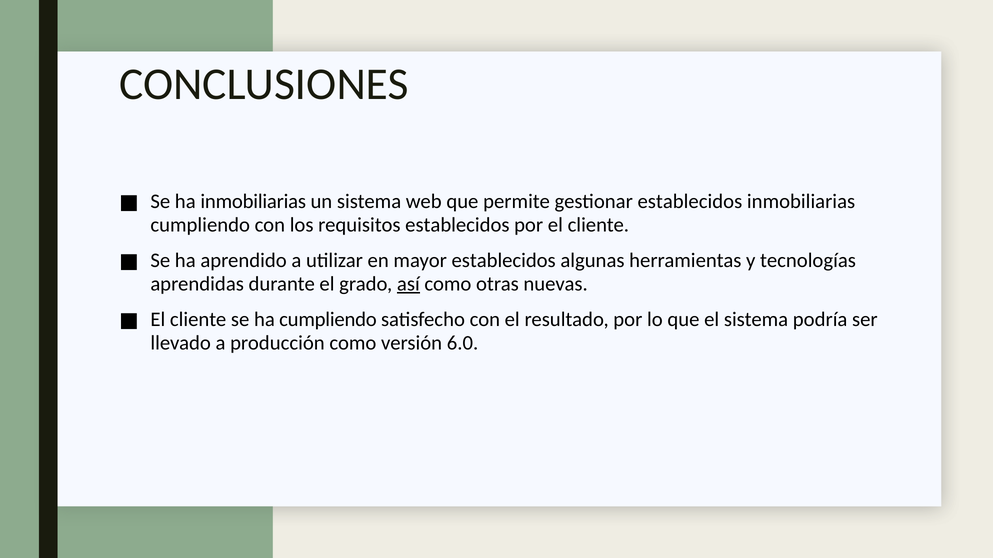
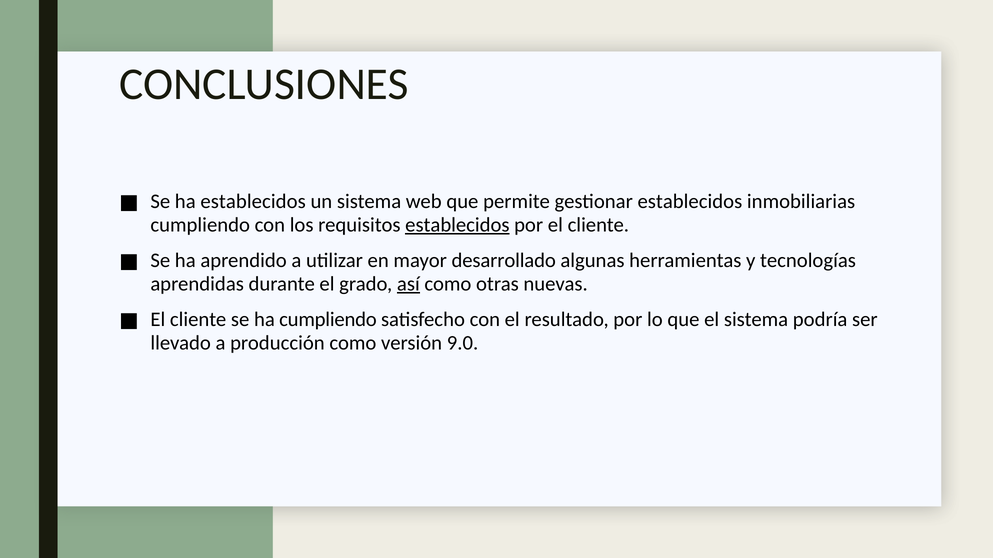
ha inmobiliarias: inmobiliarias -> establecidos
establecidos at (457, 225) underline: none -> present
mayor establecidos: establecidos -> desarrollado
6.0: 6.0 -> 9.0
